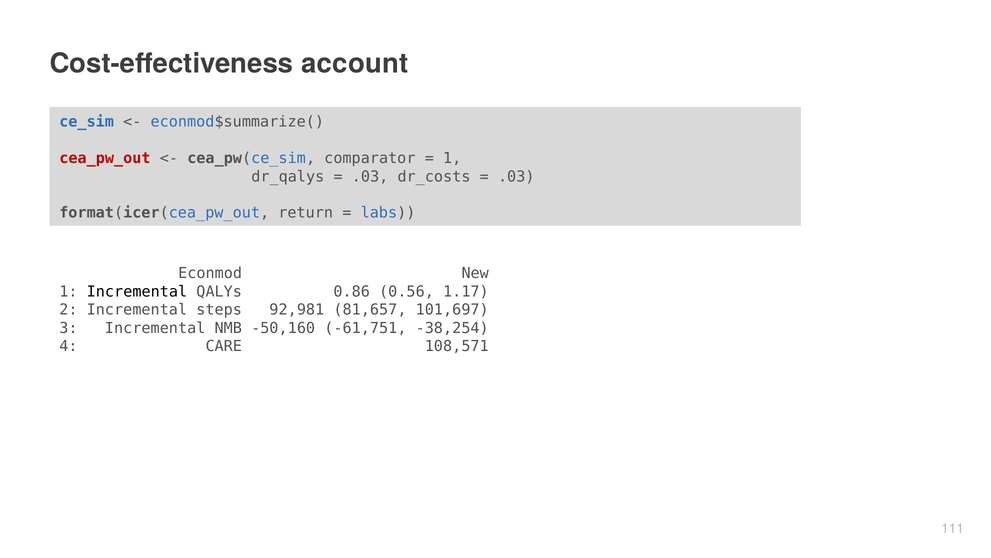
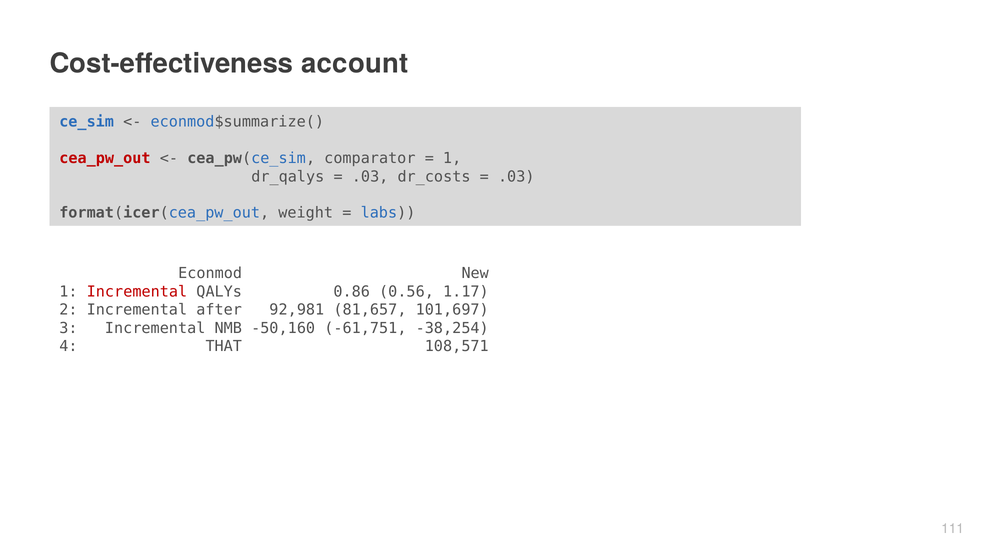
return: return -> weight
Incremental at (137, 291) colour: black -> red
steps: steps -> after
CARE: CARE -> THAT
